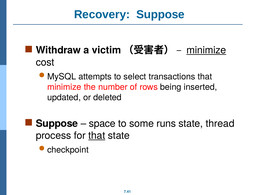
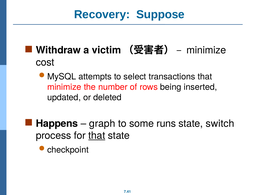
minimize at (206, 50) underline: present -> none
Suppose at (57, 123): Suppose -> Happens
space: space -> graph
thread: thread -> switch
